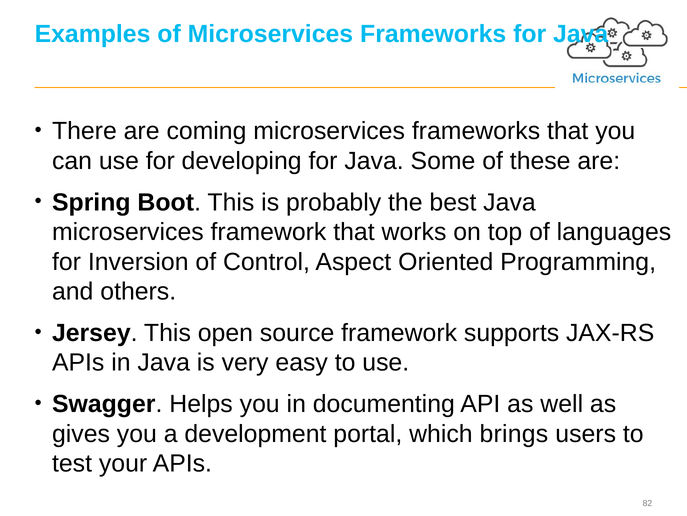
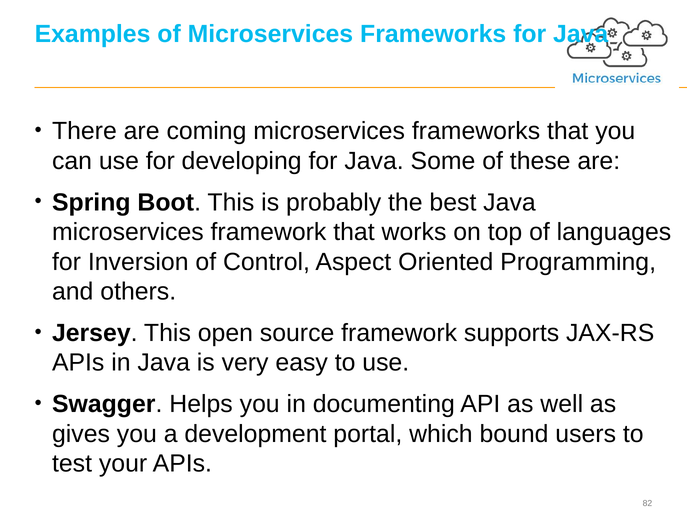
brings: brings -> bound
